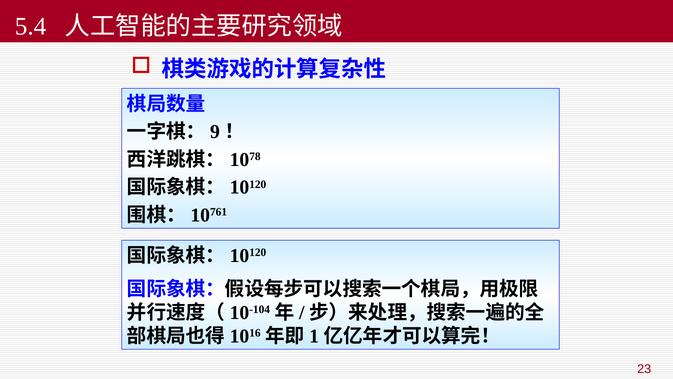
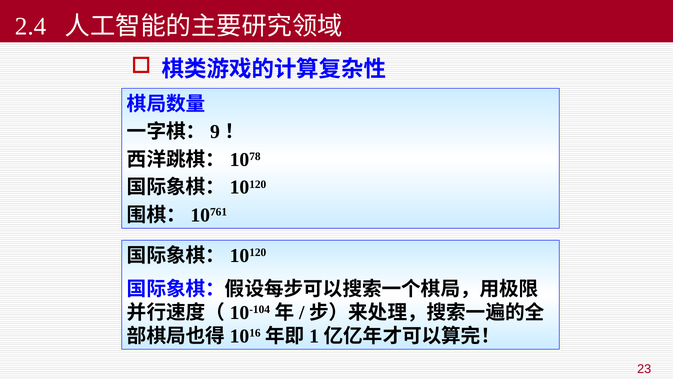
5.4: 5.4 -> 2.4
